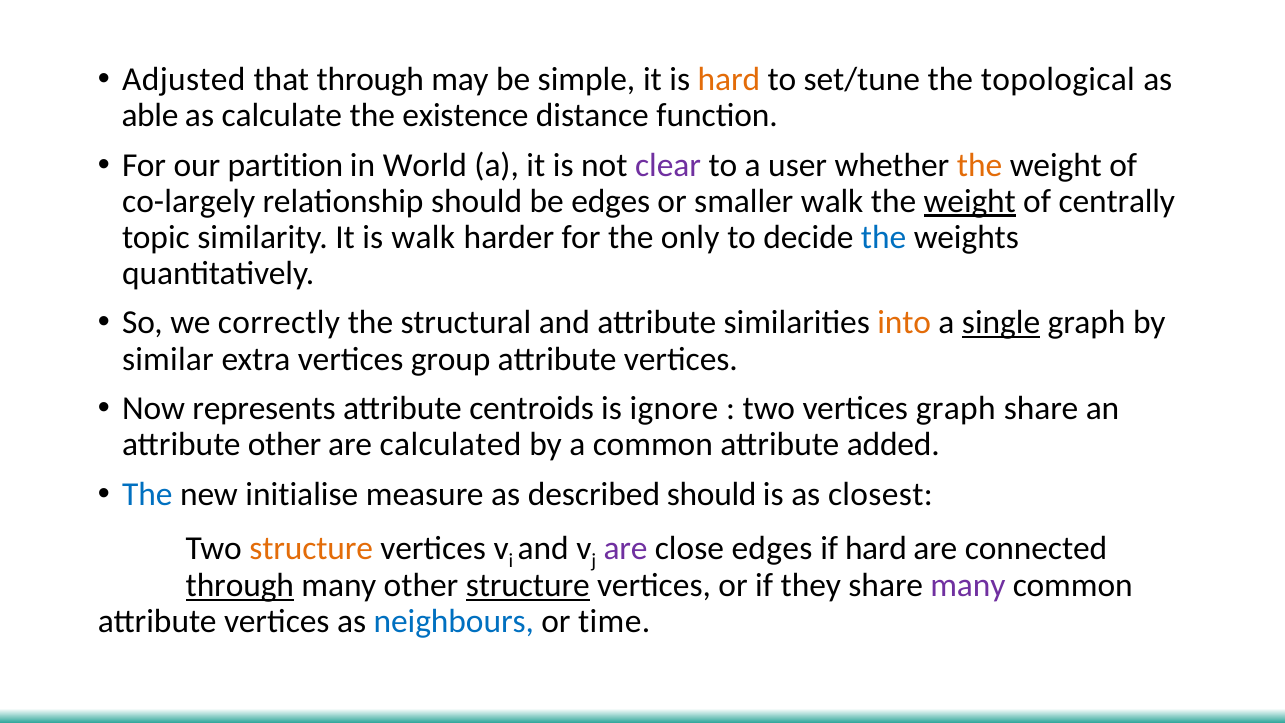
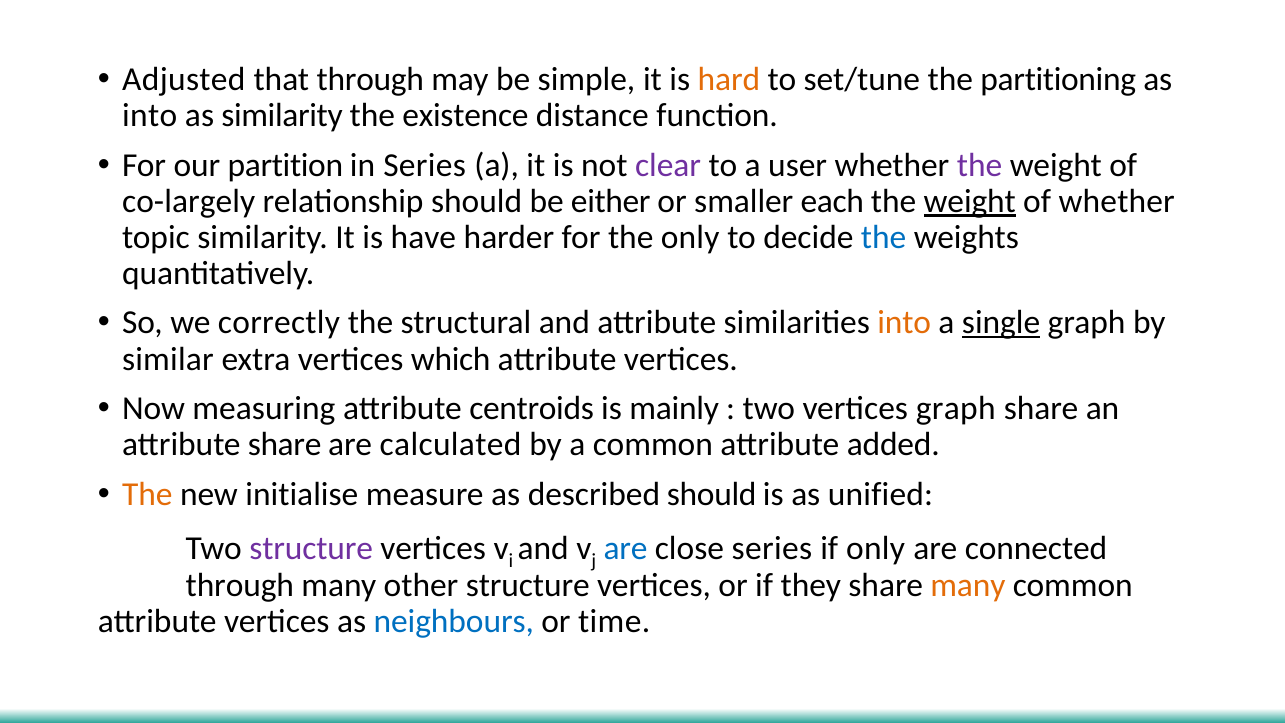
topological: topological -> partitioning
able at (150, 115): able -> into
as calculate: calculate -> similarity
in World: World -> Series
the at (980, 165) colour: orange -> purple
be edges: edges -> either
smaller walk: walk -> each
of centrally: centrally -> whether
is walk: walk -> have
group: group -> which
represents: represents -> measuring
ignore: ignore -> mainly
attribute other: other -> share
The at (147, 494) colour: blue -> orange
closest: closest -> unified
structure at (311, 548) colour: orange -> purple
are at (626, 548) colour: purple -> blue
close edges: edges -> series
if hard: hard -> only
through at (240, 585) underline: present -> none
structure at (528, 585) underline: present -> none
many at (968, 585) colour: purple -> orange
